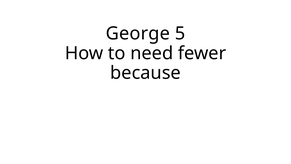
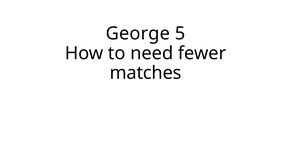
because: because -> matches
